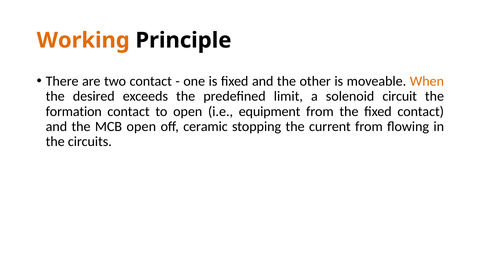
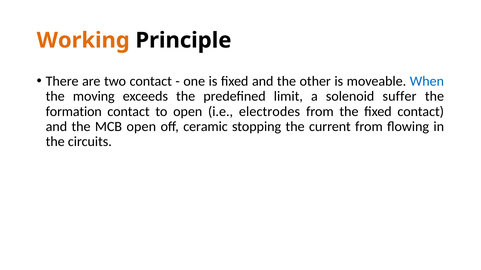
When colour: orange -> blue
desired: desired -> moving
circuit: circuit -> suffer
equipment: equipment -> electrodes
